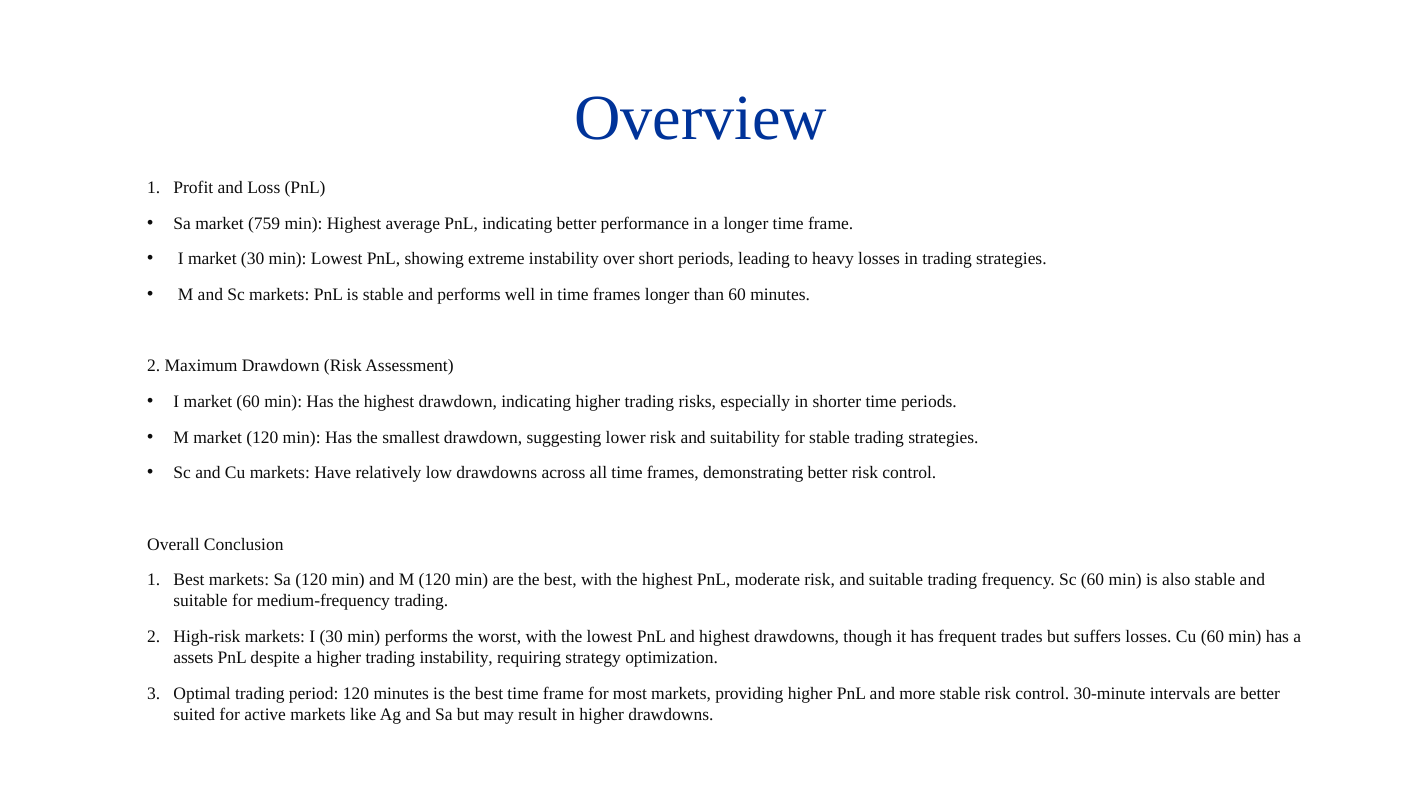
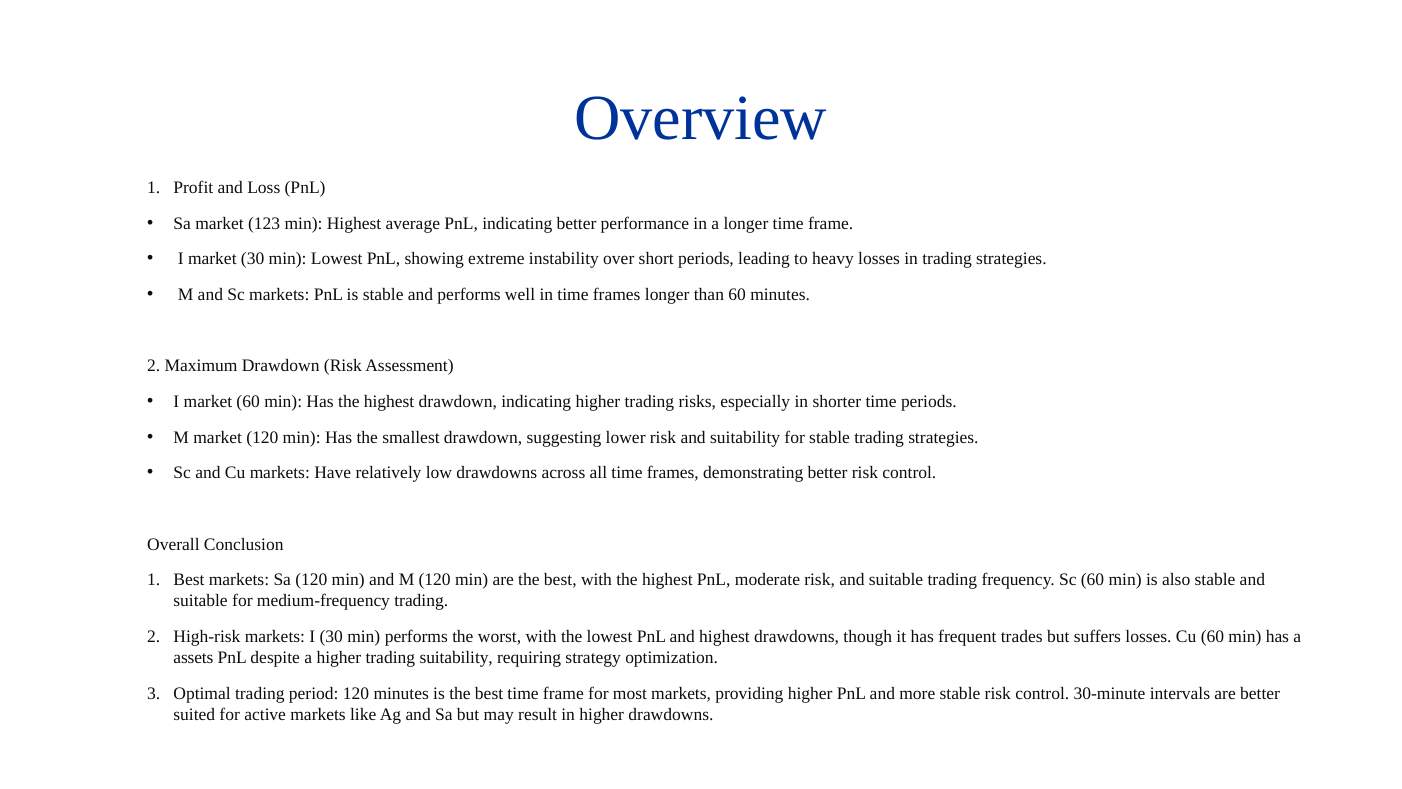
759: 759 -> 123
trading instability: instability -> suitability
